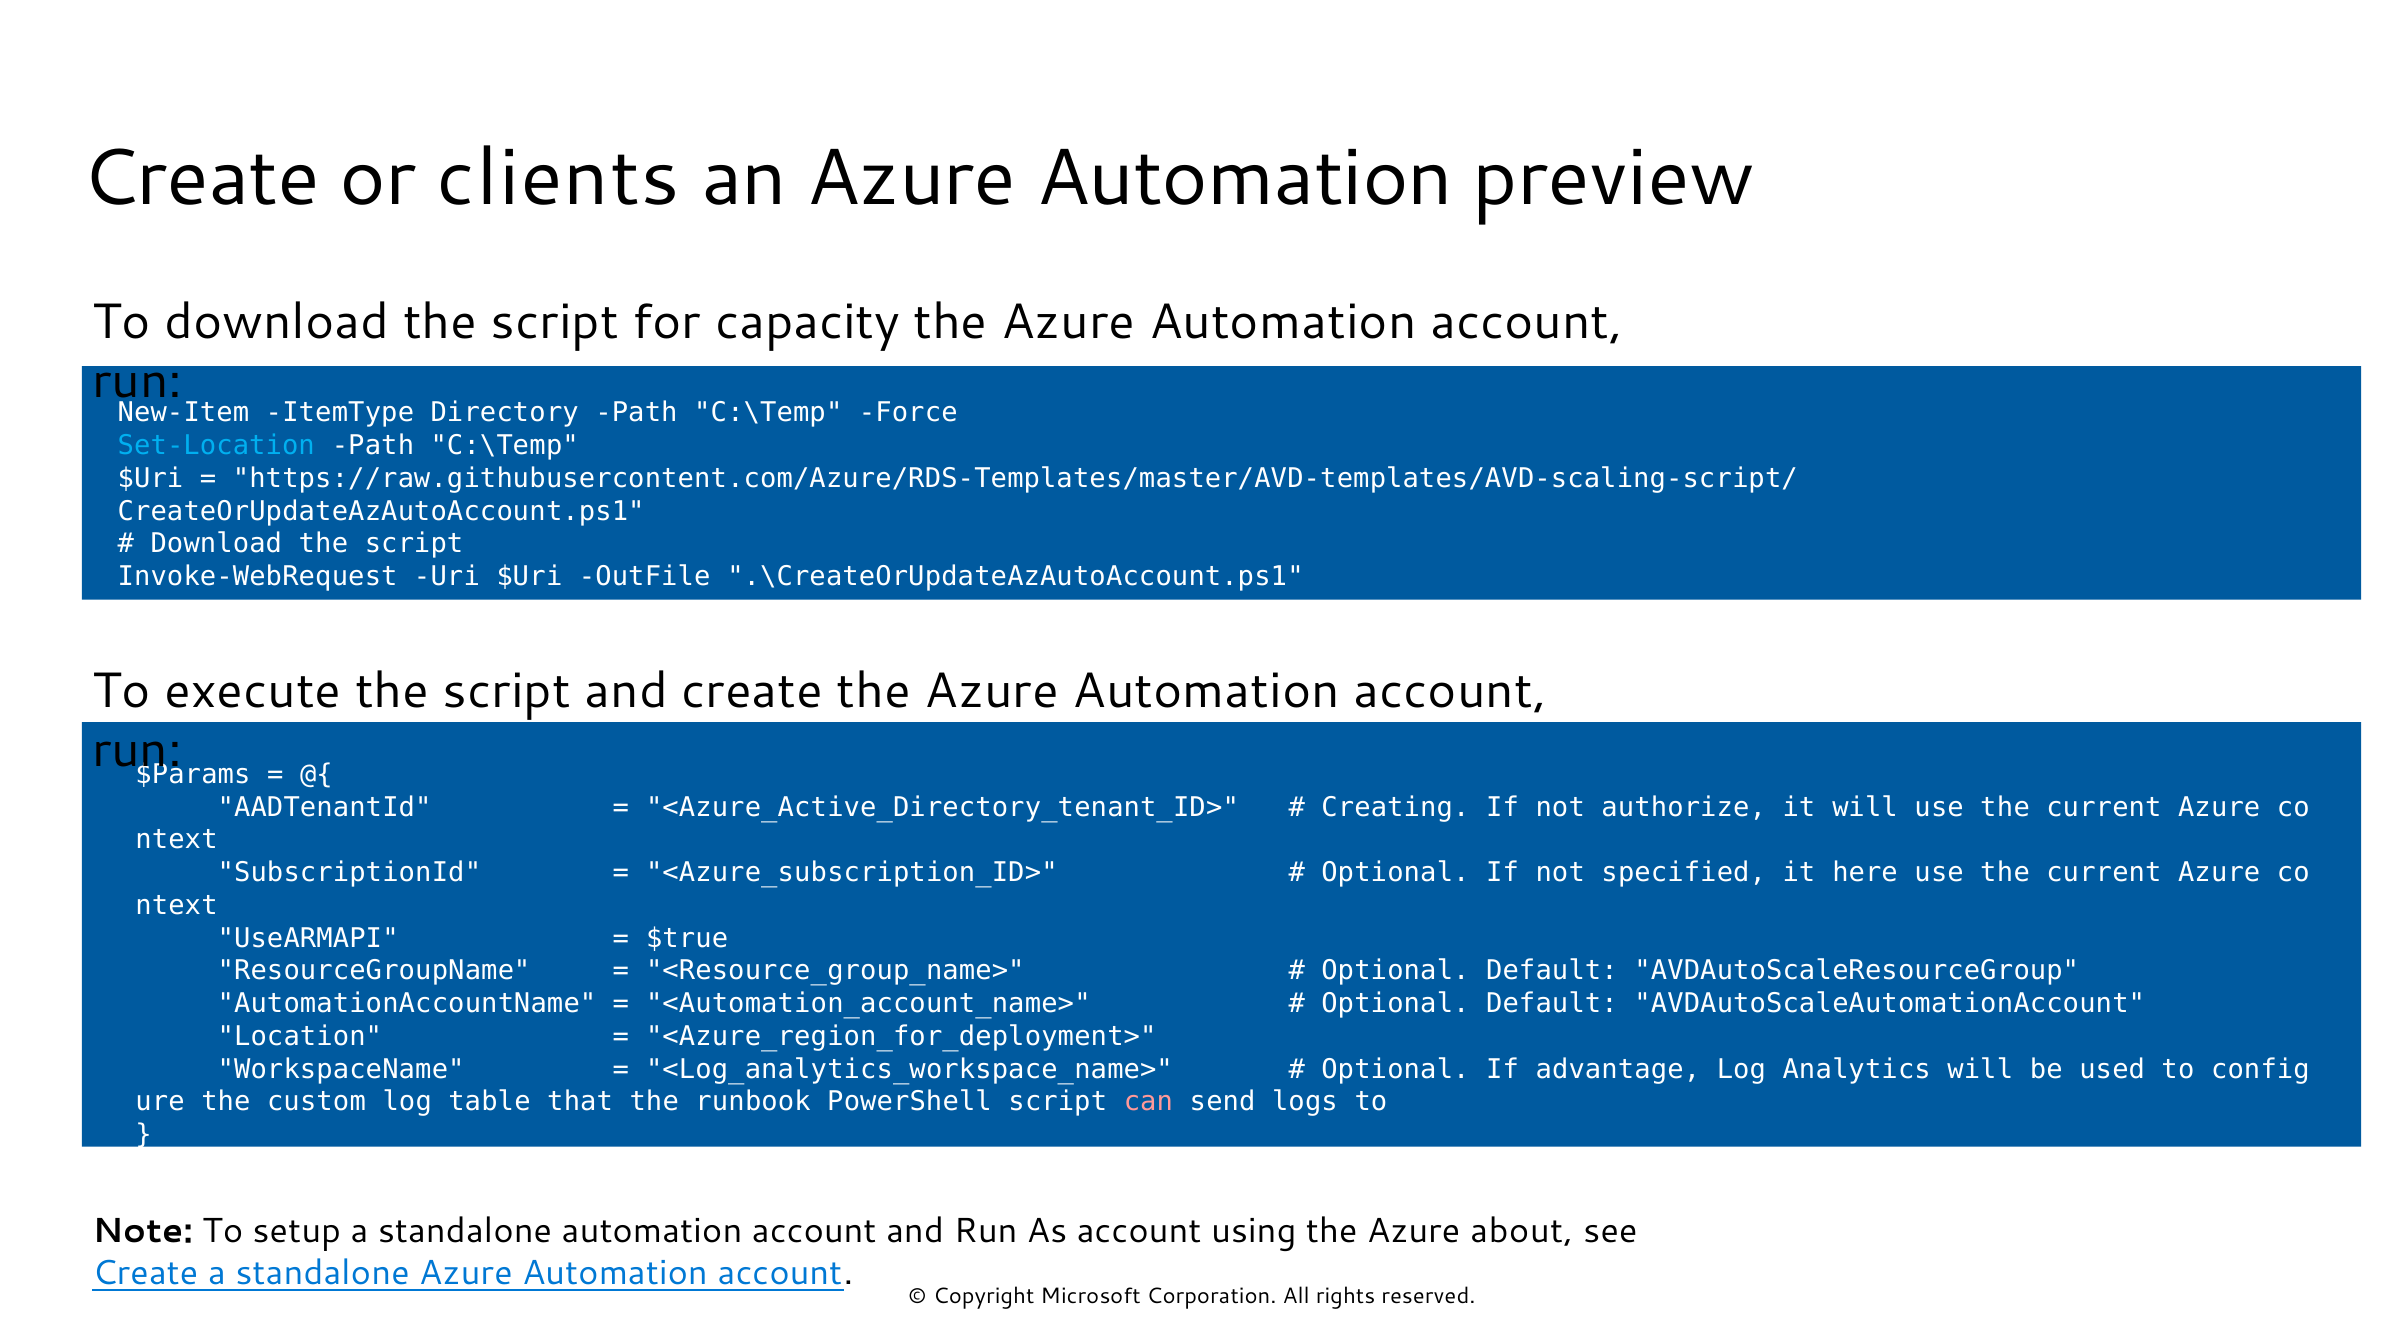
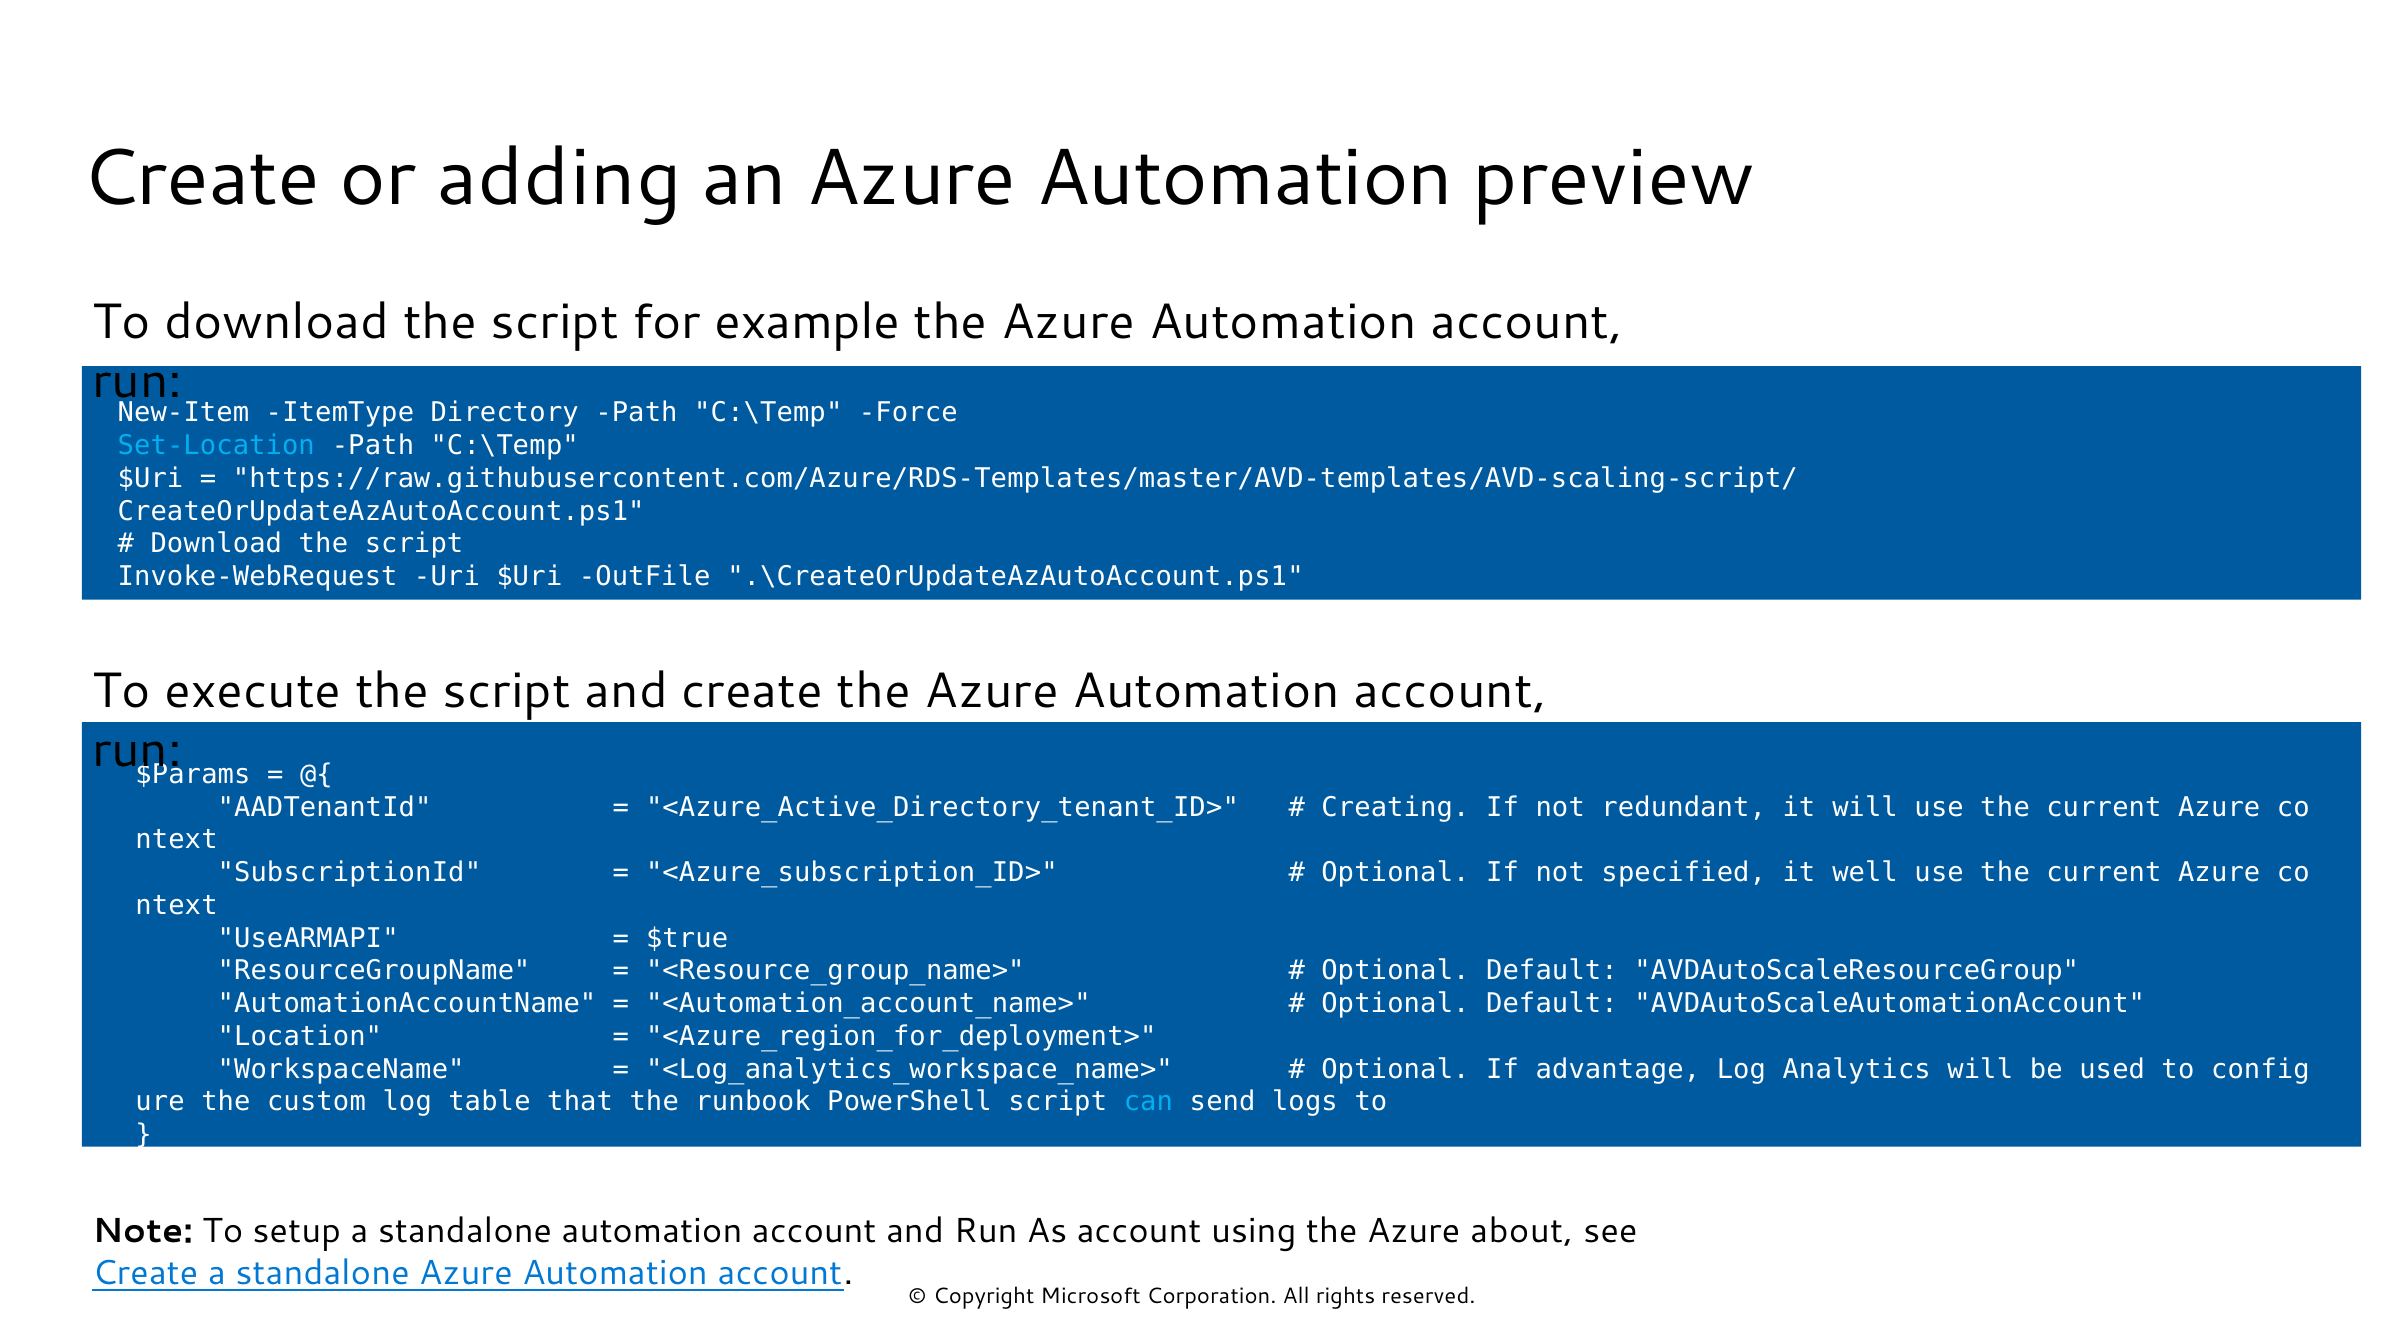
clients: clients -> adding
capacity: capacity -> example
authorize: authorize -> redundant
here: here -> well
can colour: pink -> light blue
